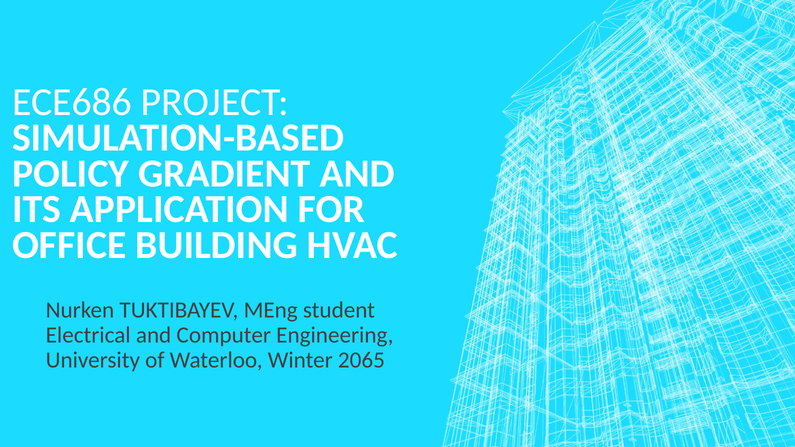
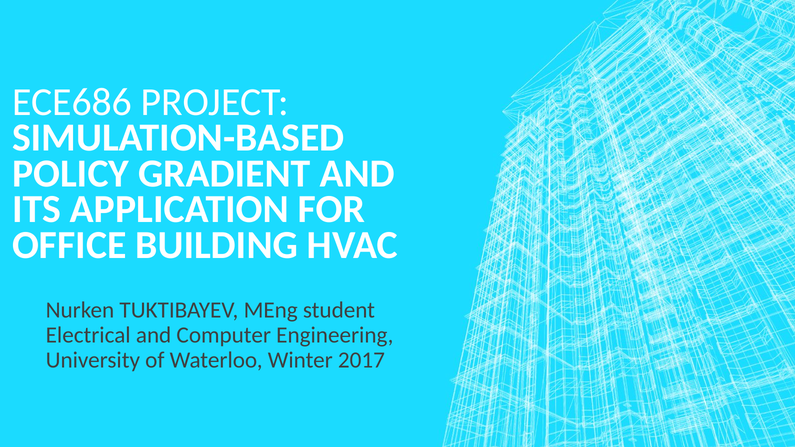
2065: 2065 -> 2017
